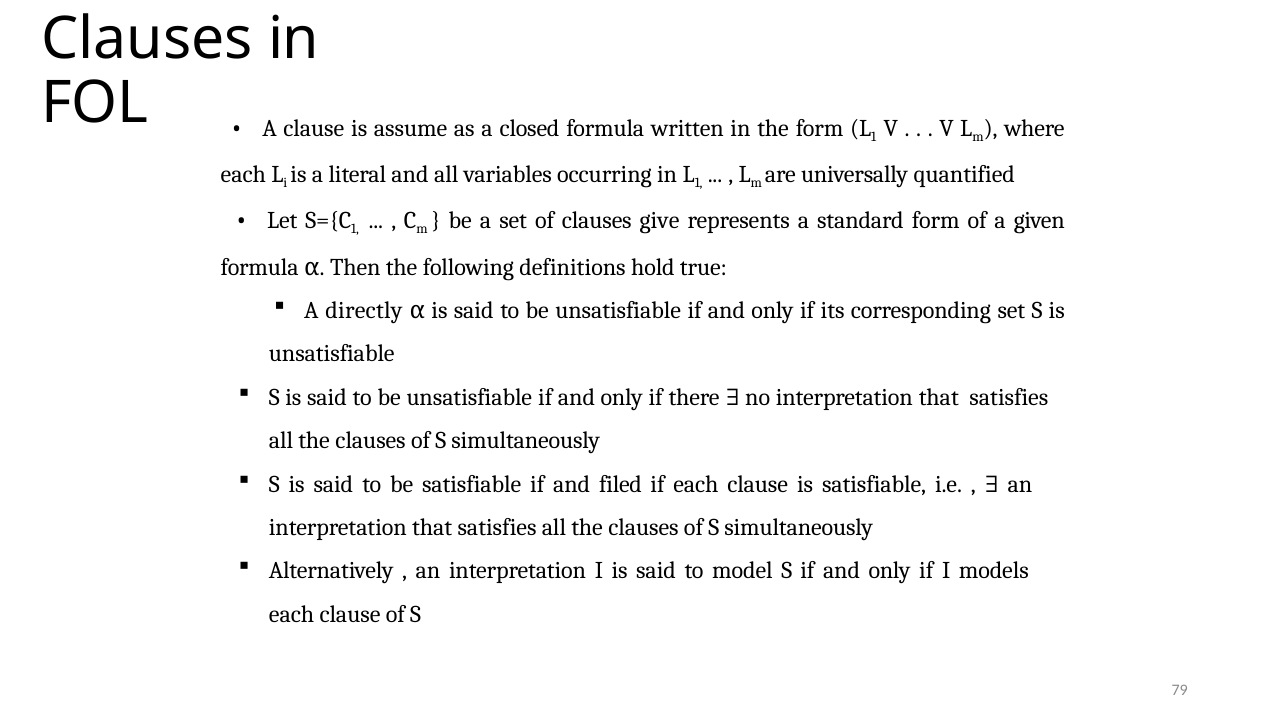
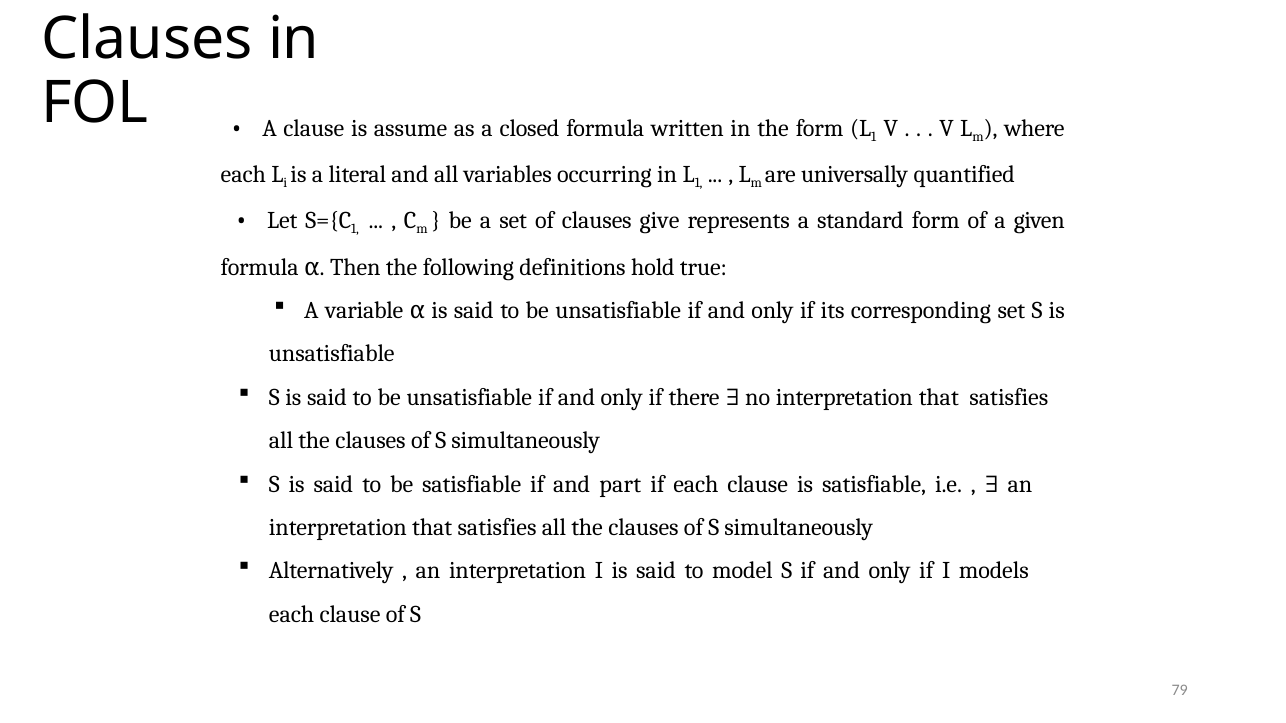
directly: directly -> variable
filed: filed -> part
